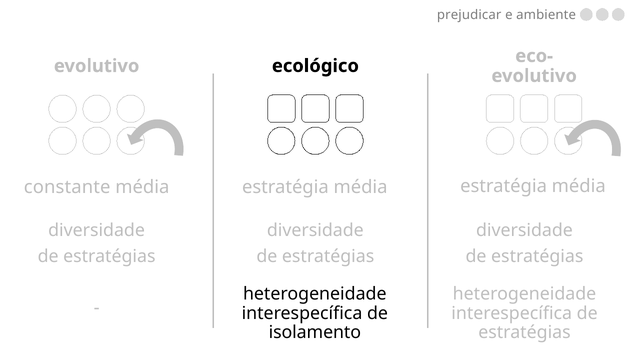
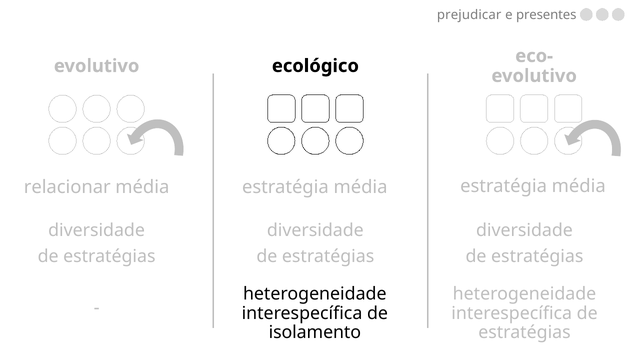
ambiente: ambiente -> presentes
constante: constante -> relacionar
